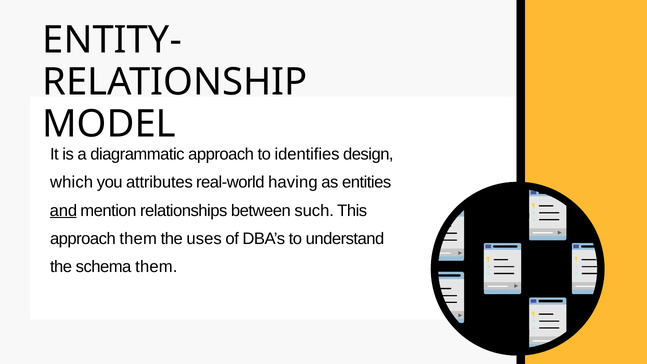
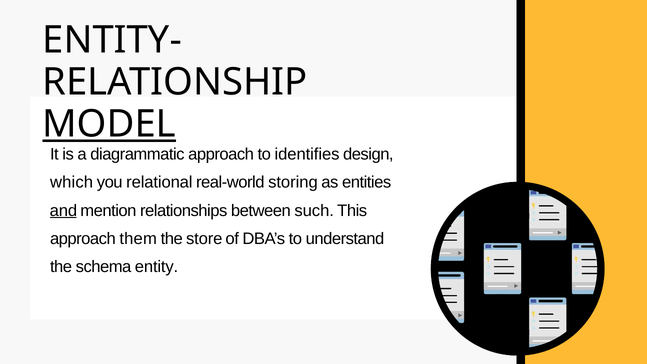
MODEL underline: none -> present
attributes: attributes -> relational
having: having -> storing
uses: uses -> store
schema them: them -> entity
